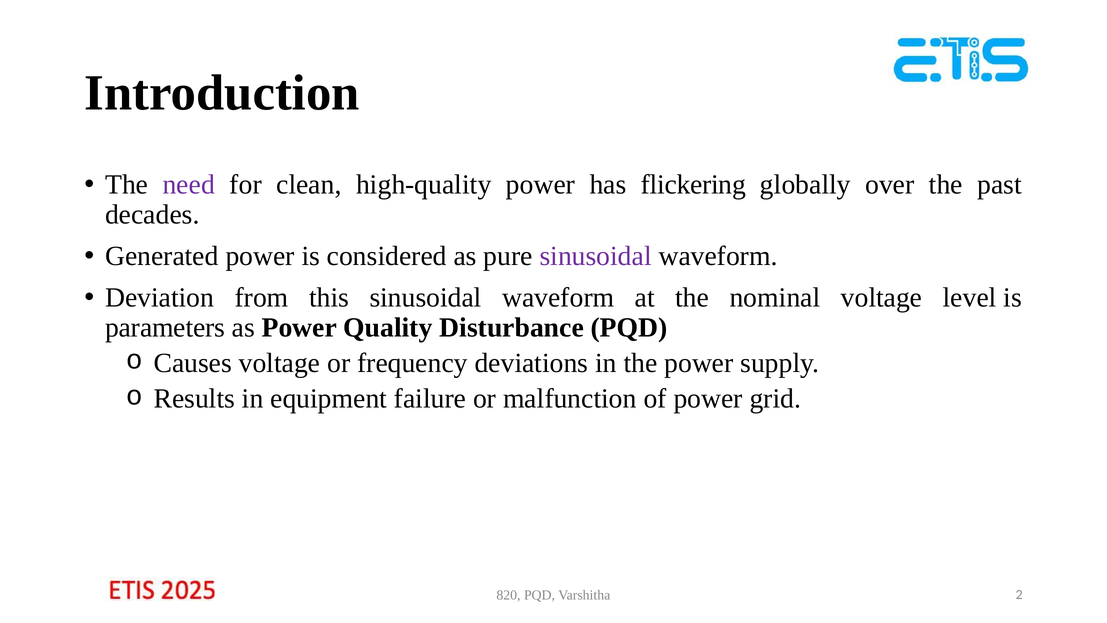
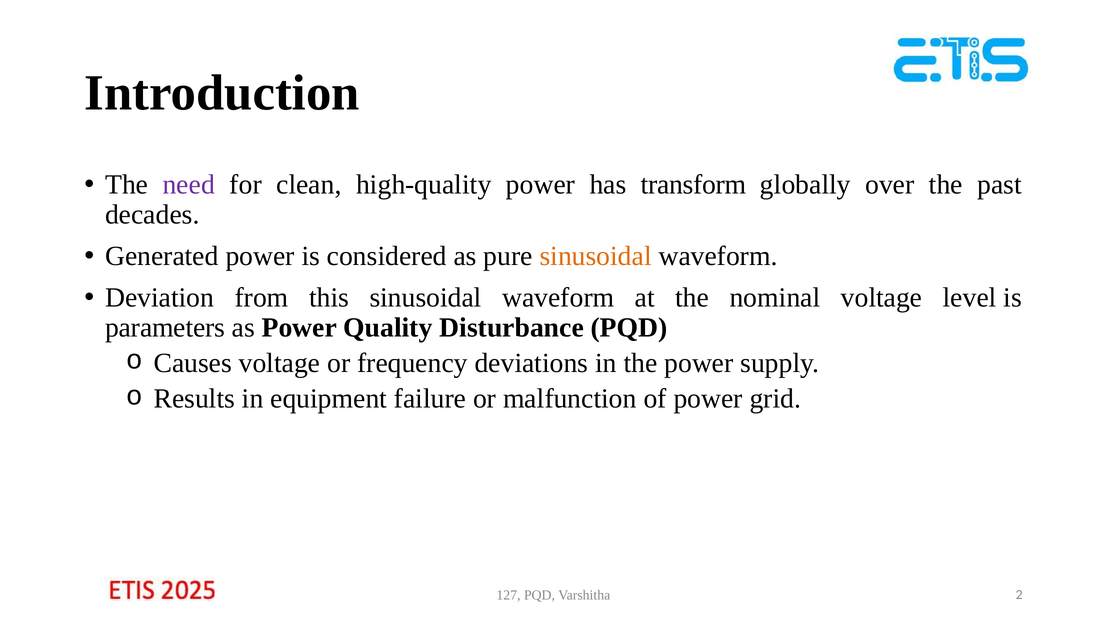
flickering: flickering -> transform
sinusoidal at (596, 256) colour: purple -> orange
820: 820 -> 127
